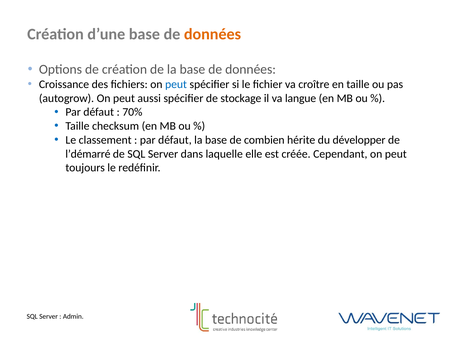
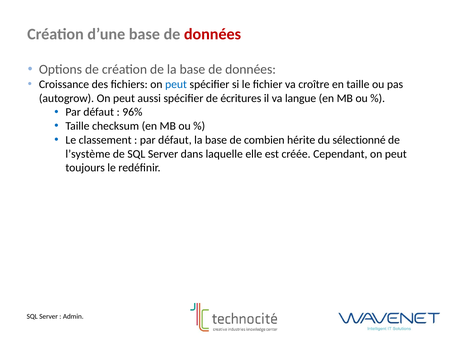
données at (212, 34) colour: orange -> red
stockage: stockage -> écritures
70%: 70% -> 96%
développer: développer -> sélectionné
l’démarré: l’démarré -> l’système
